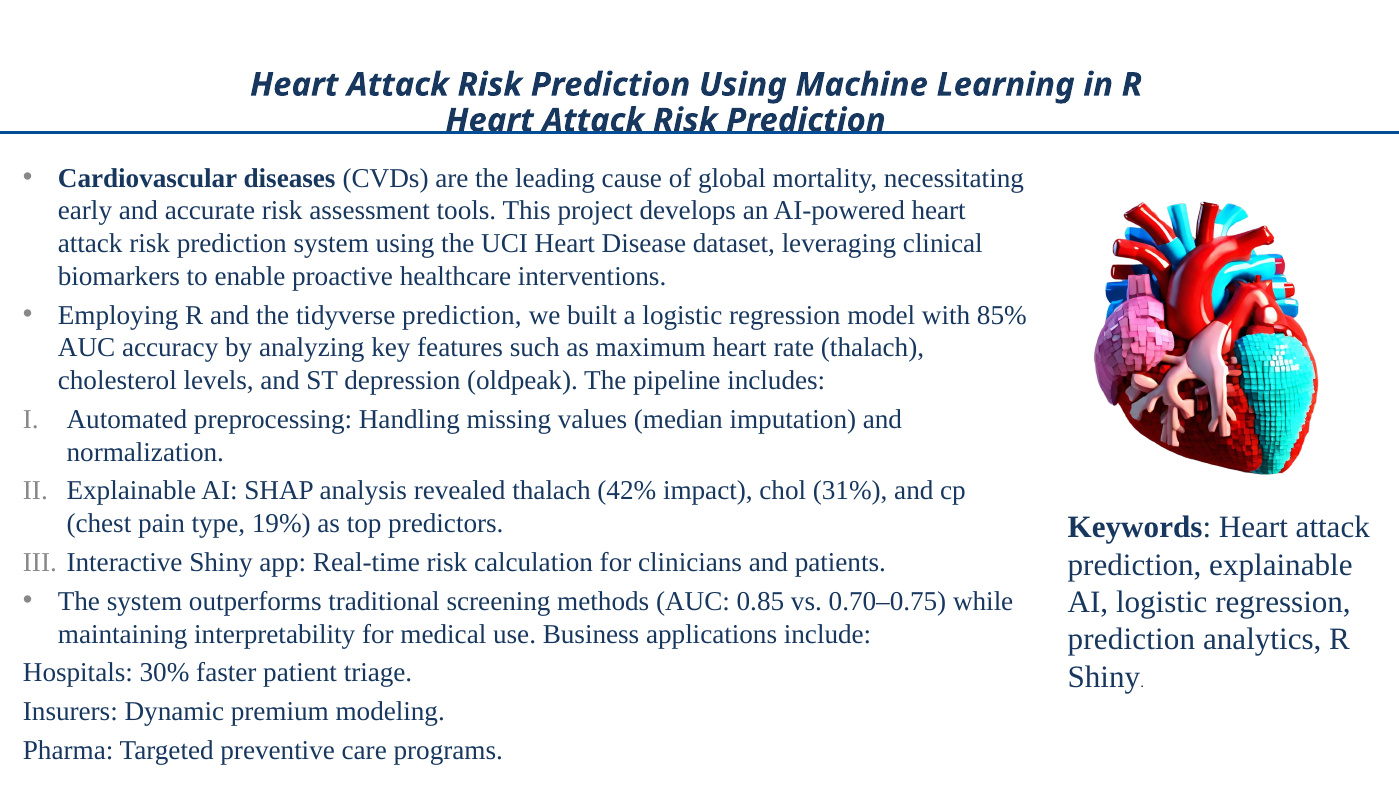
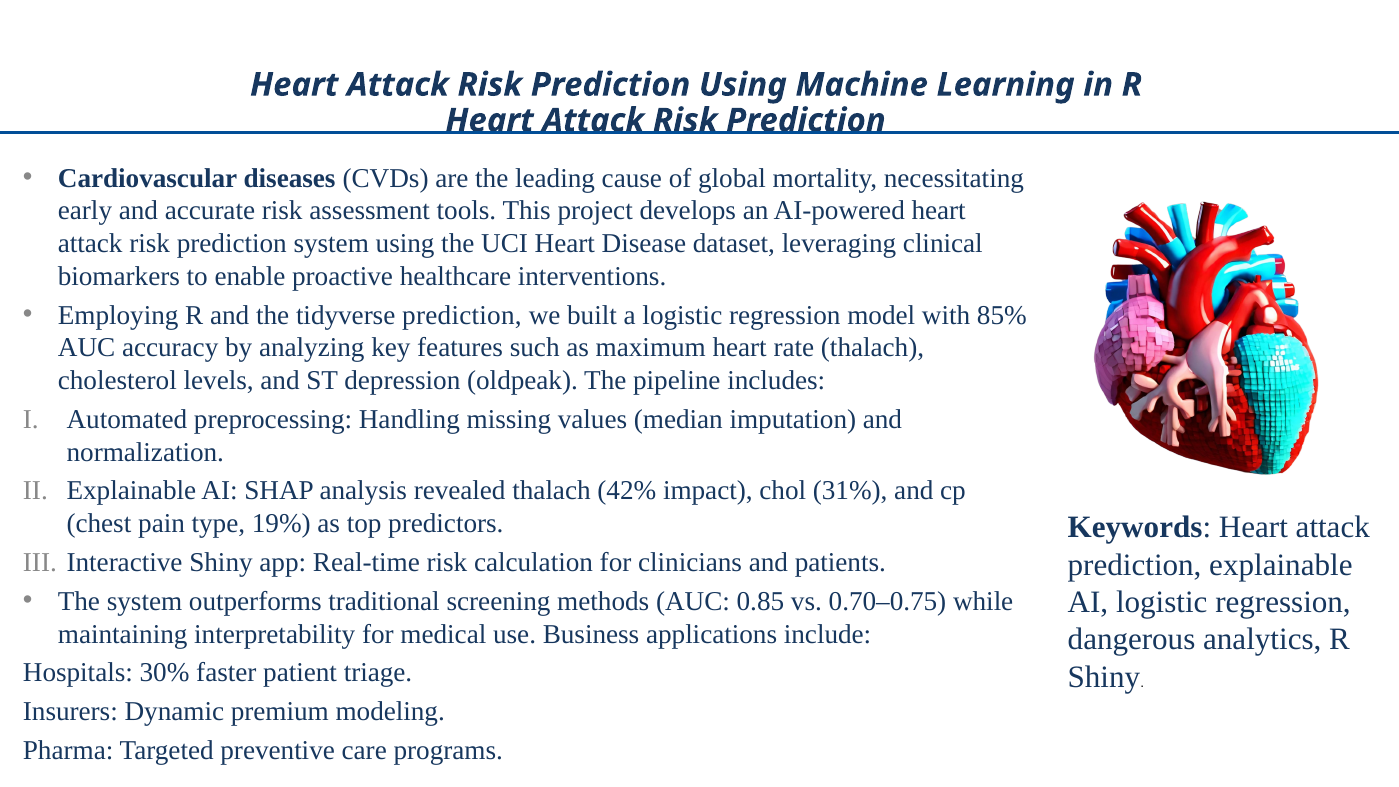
prediction at (1131, 640): prediction -> dangerous
